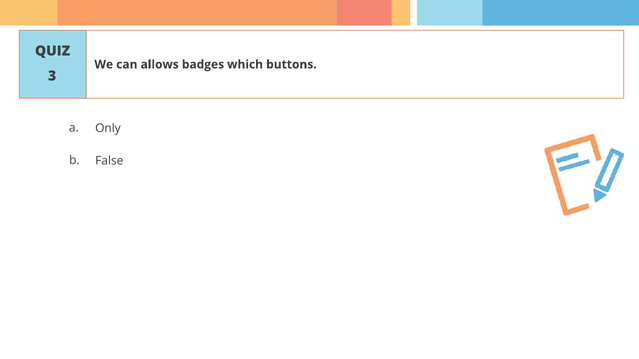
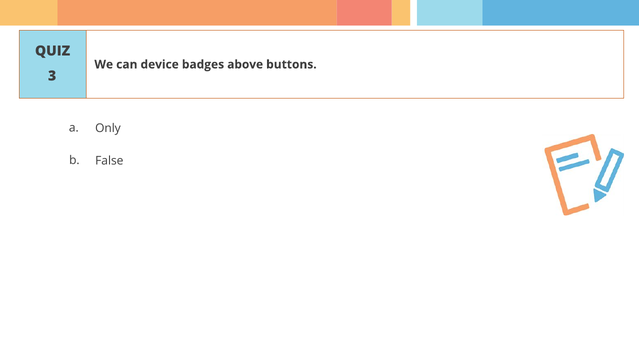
allows: allows -> device
which: which -> above
